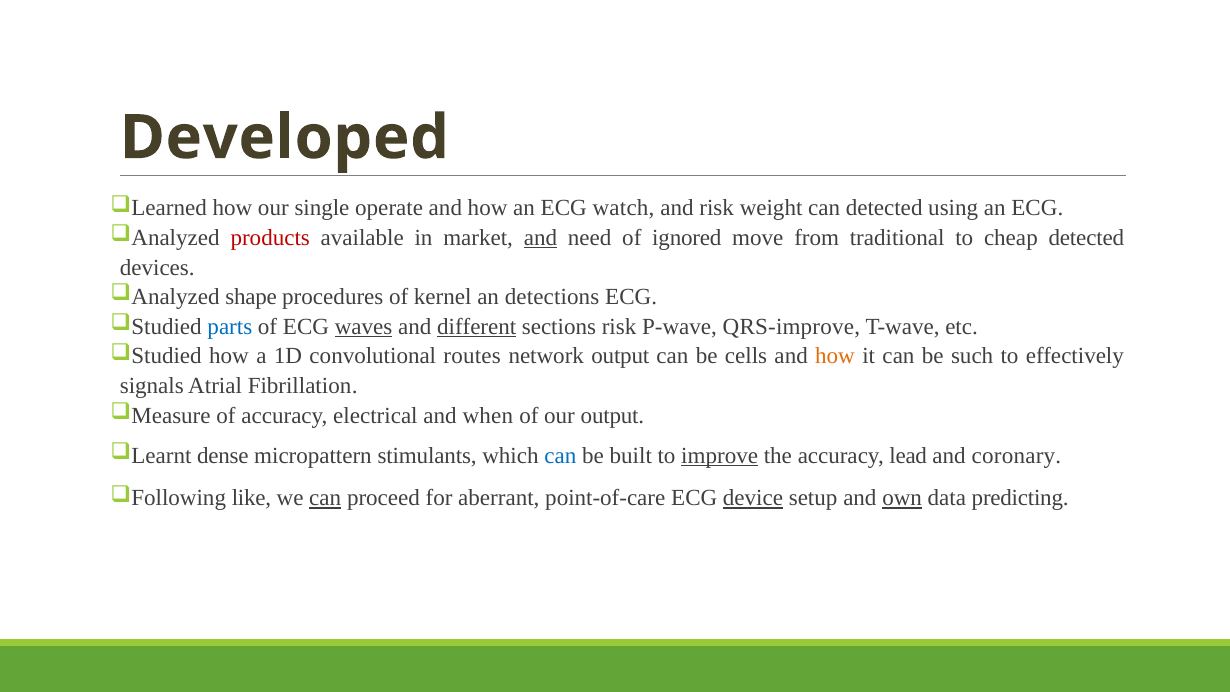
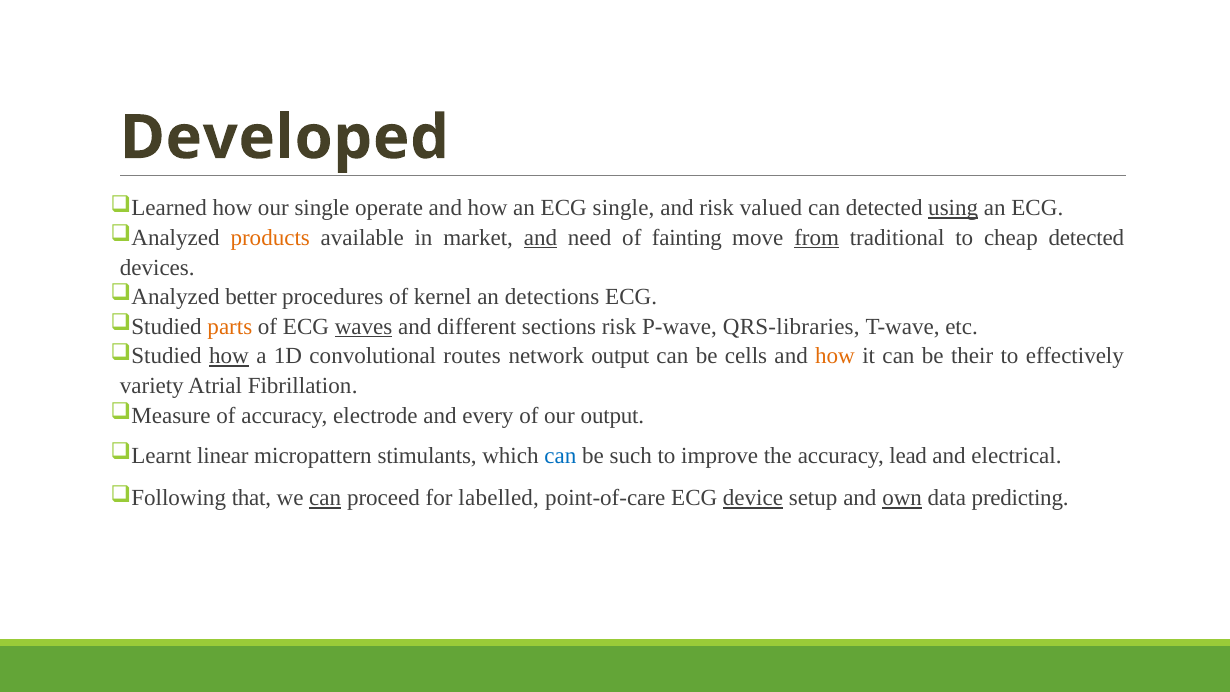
ECG watch: watch -> single
weight: weight -> valued
using underline: none -> present
products colour: red -> orange
ignored: ignored -> fainting
from underline: none -> present
shape: shape -> better
parts colour: blue -> orange
different underline: present -> none
QRS-improve: QRS-improve -> QRS-libraries
how at (229, 356) underline: none -> present
such: such -> their
signals: signals -> variety
electrical: electrical -> electrode
when: when -> every
dense: dense -> linear
built: built -> such
improve underline: present -> none
coronary: coronary -> electrical
like: like -> that
aberrant: aberrant -> labelled
